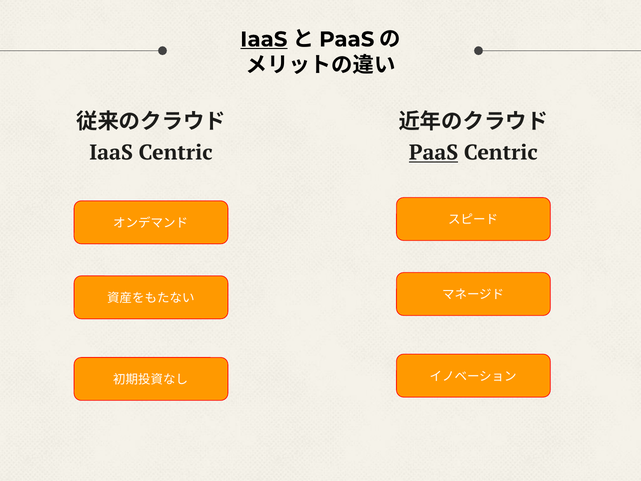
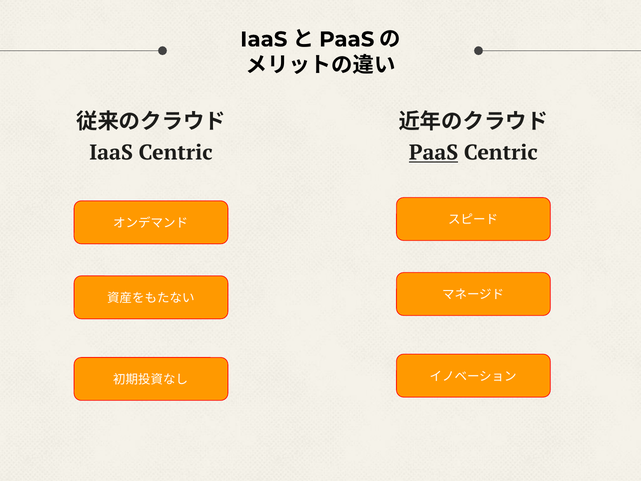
IaaS at (264, 39) underline: present -> none
